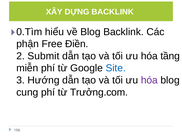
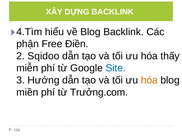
0.Tìm: 0.Tìm -> 4.Tìm
Submit: Submit -> Sqidoo
tầng: tầng -> thấy
hóa at (149, 80) colour: purple -> orange
cung: cung -> miền
